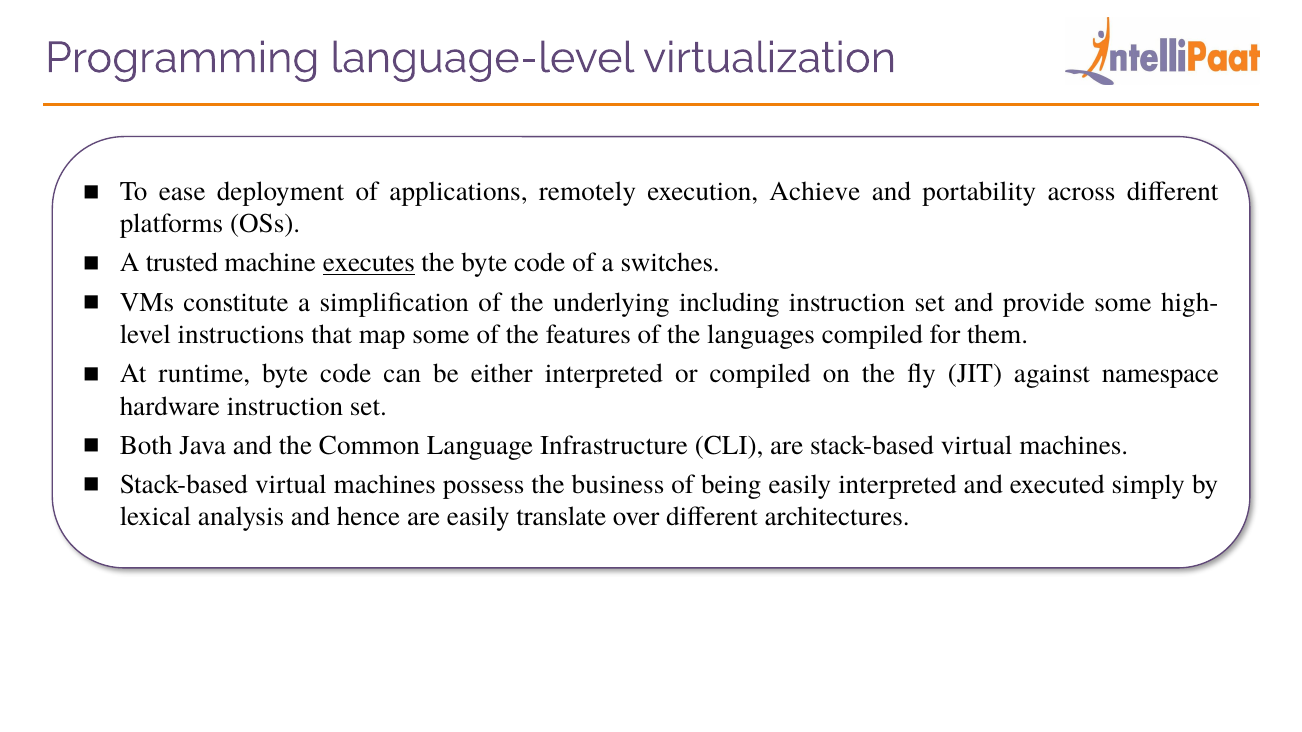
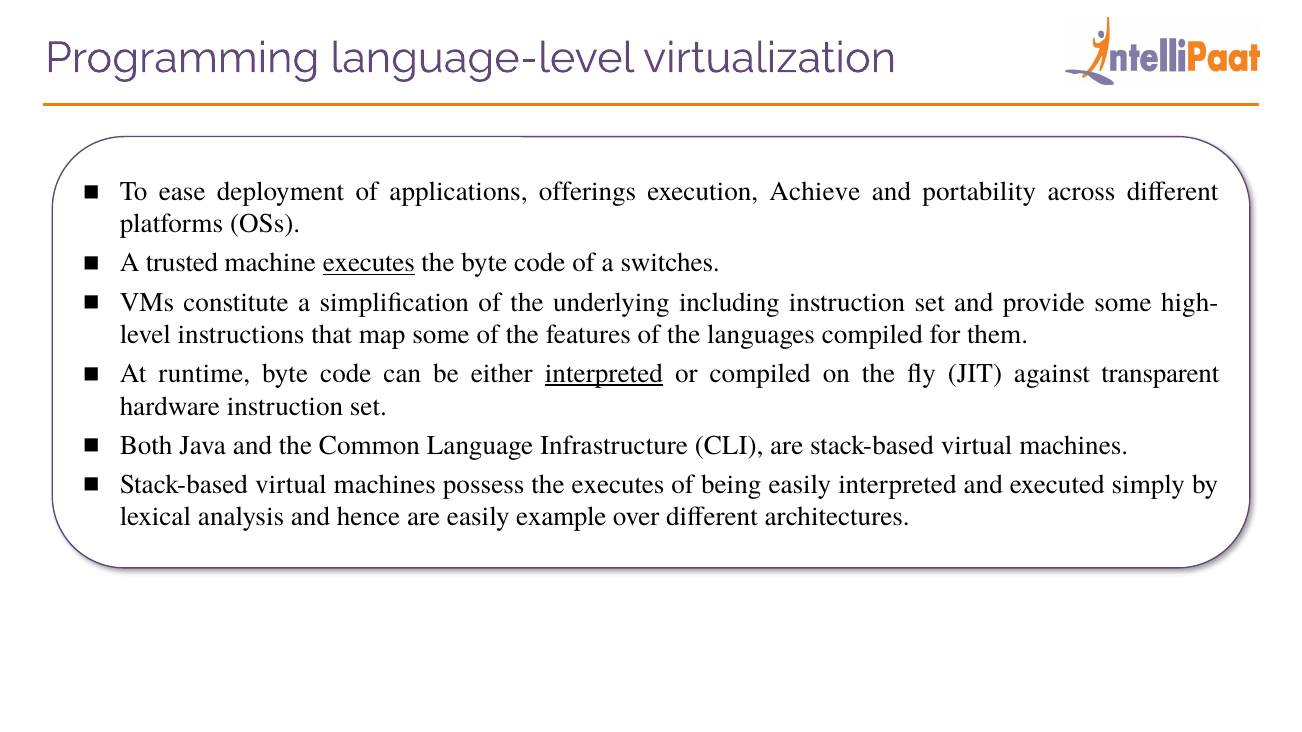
remotely: remotely -> offerings
interpreted at (604, 374) underline: none -> present
namespace: namespace -> transparent
the business: business -> executes
translate: translate -> example
